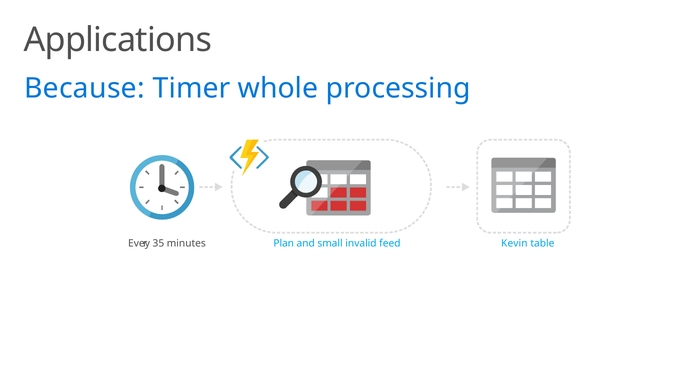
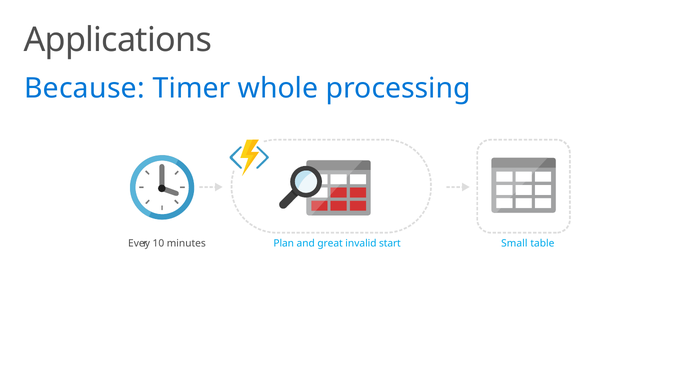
35: 35 -> 10
small: small -> great
feed: feed -> start
Kevin: Kevin -> Small
